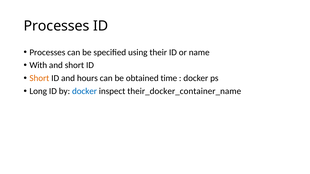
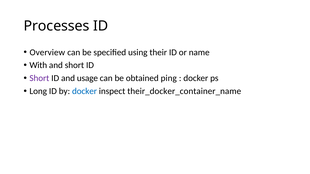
Processes at (47, 52): Processes -> Overview
Short at (39, 78) colour: orange -> purple
hours: hours -> usage
time: time -> ping
